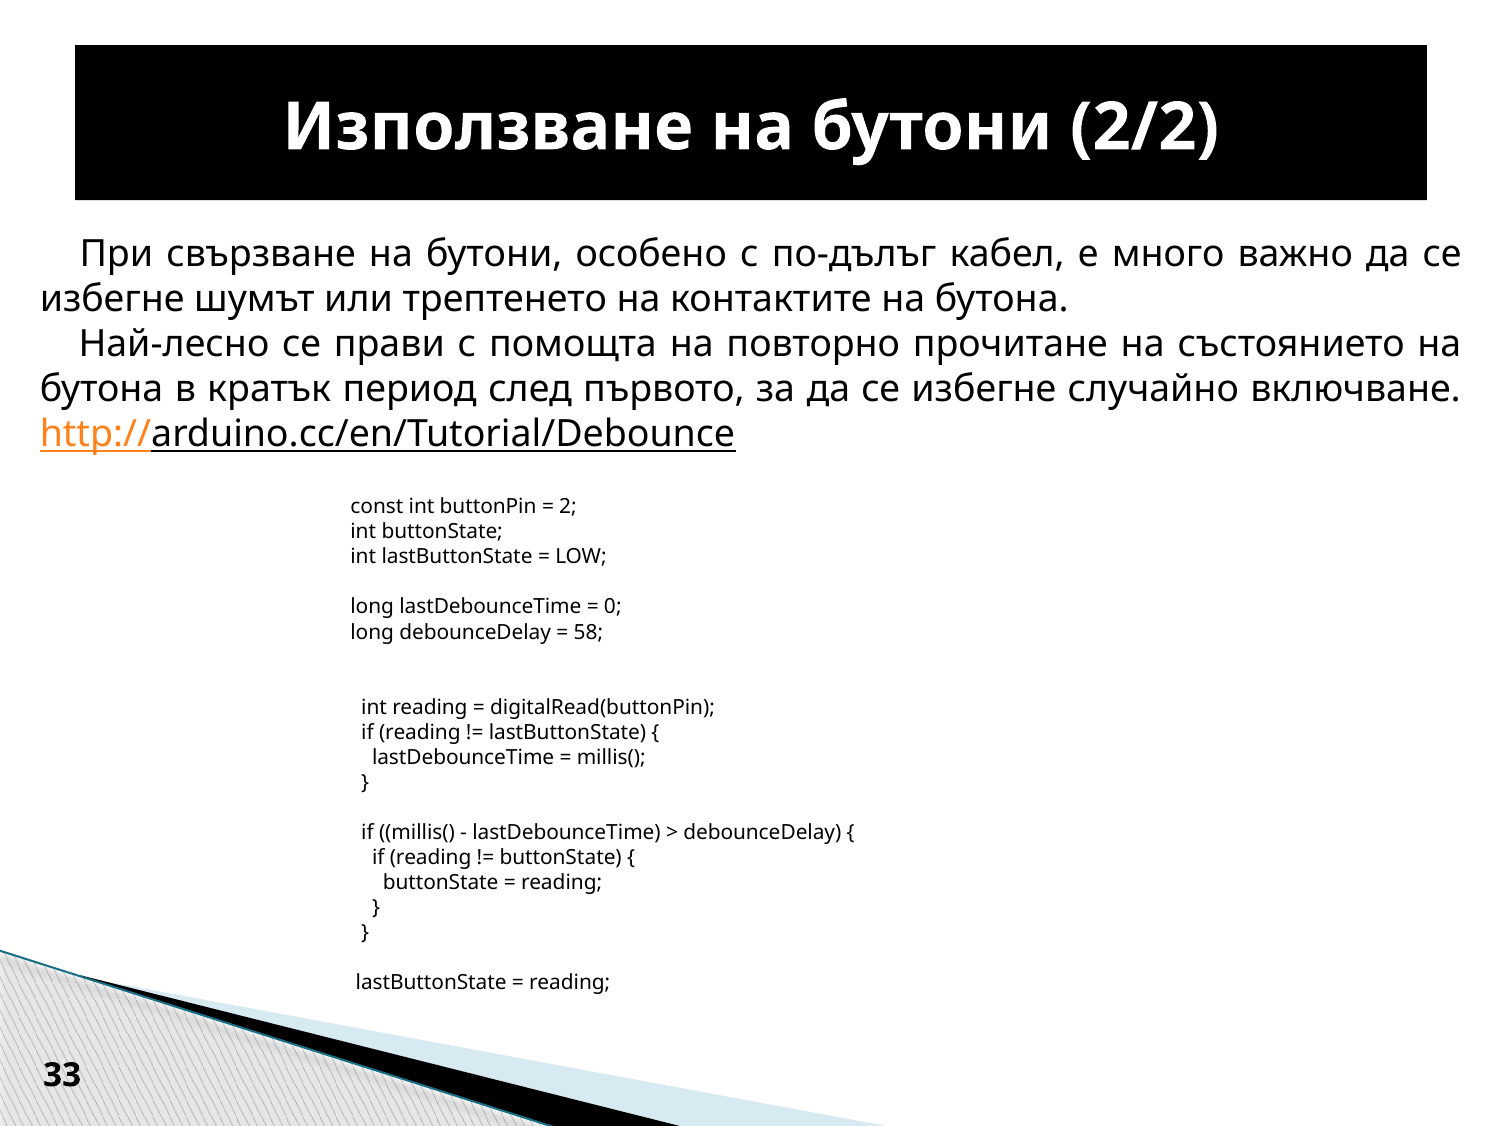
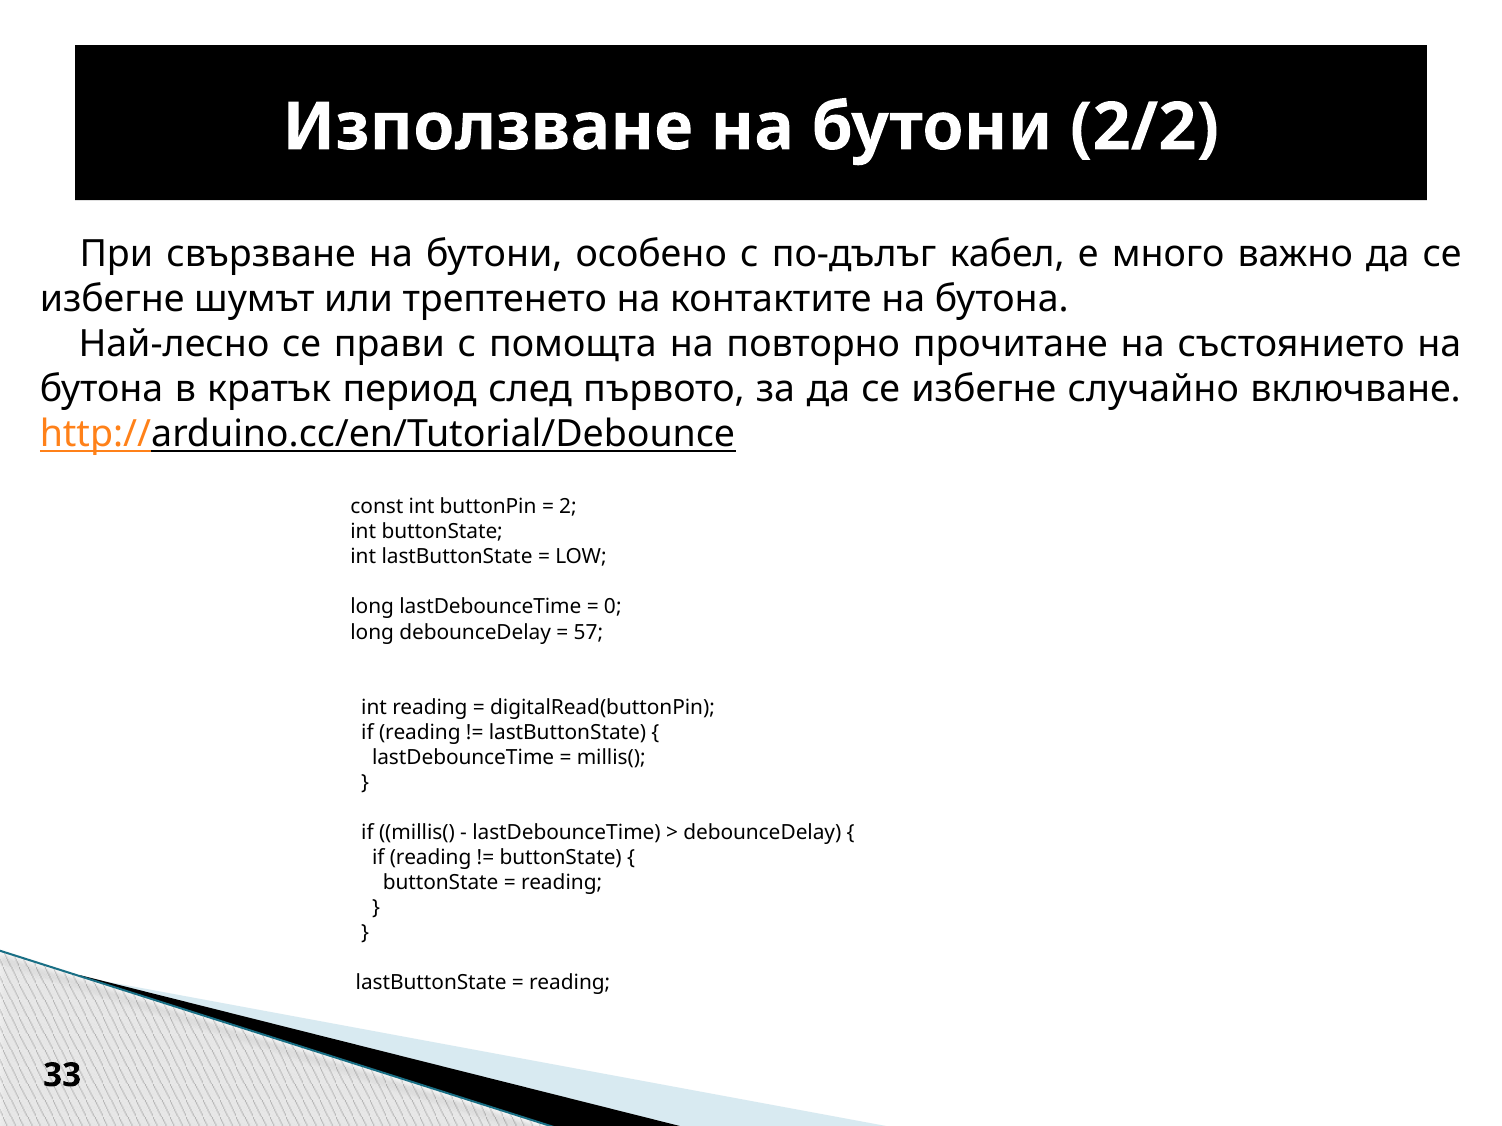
58: 58 -> 57
